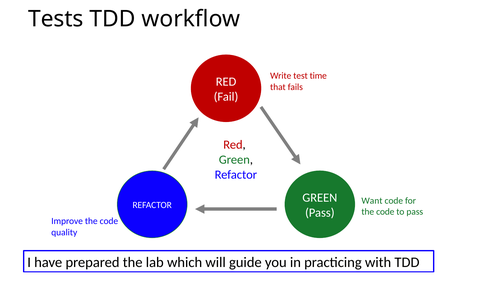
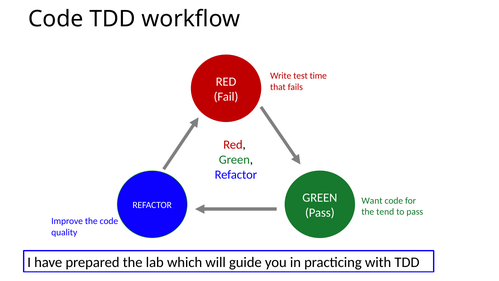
Tests at (56, 19): Tests -> Code
code at (385, 212): code -> tend
